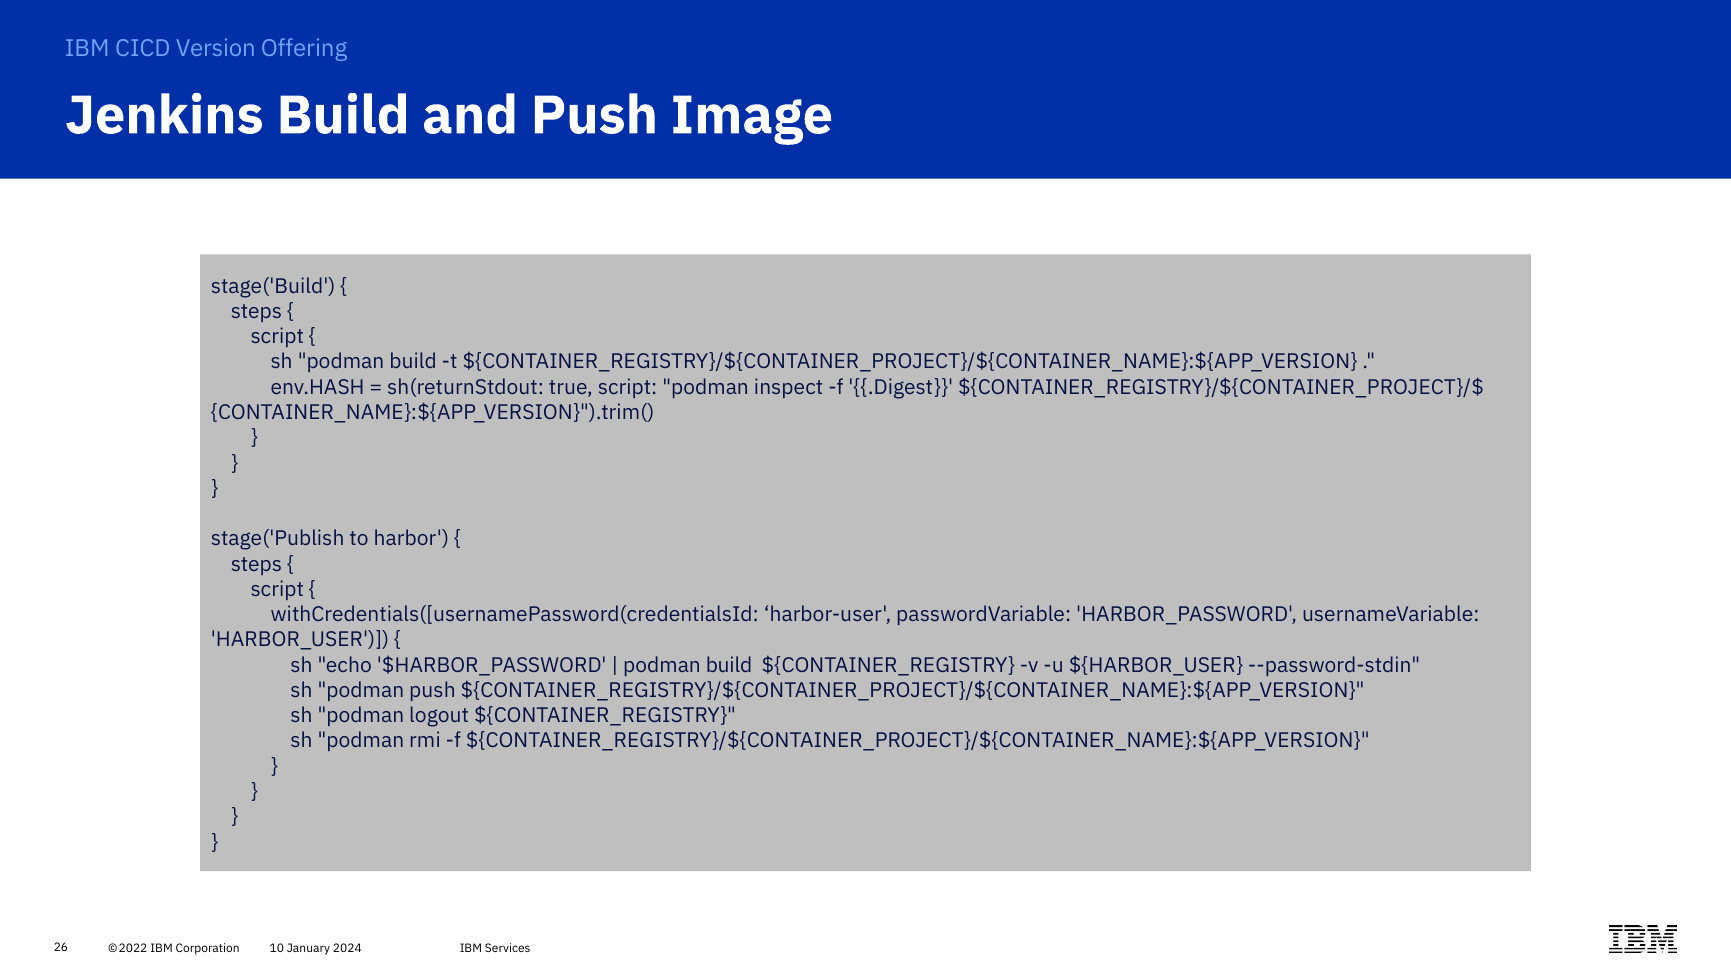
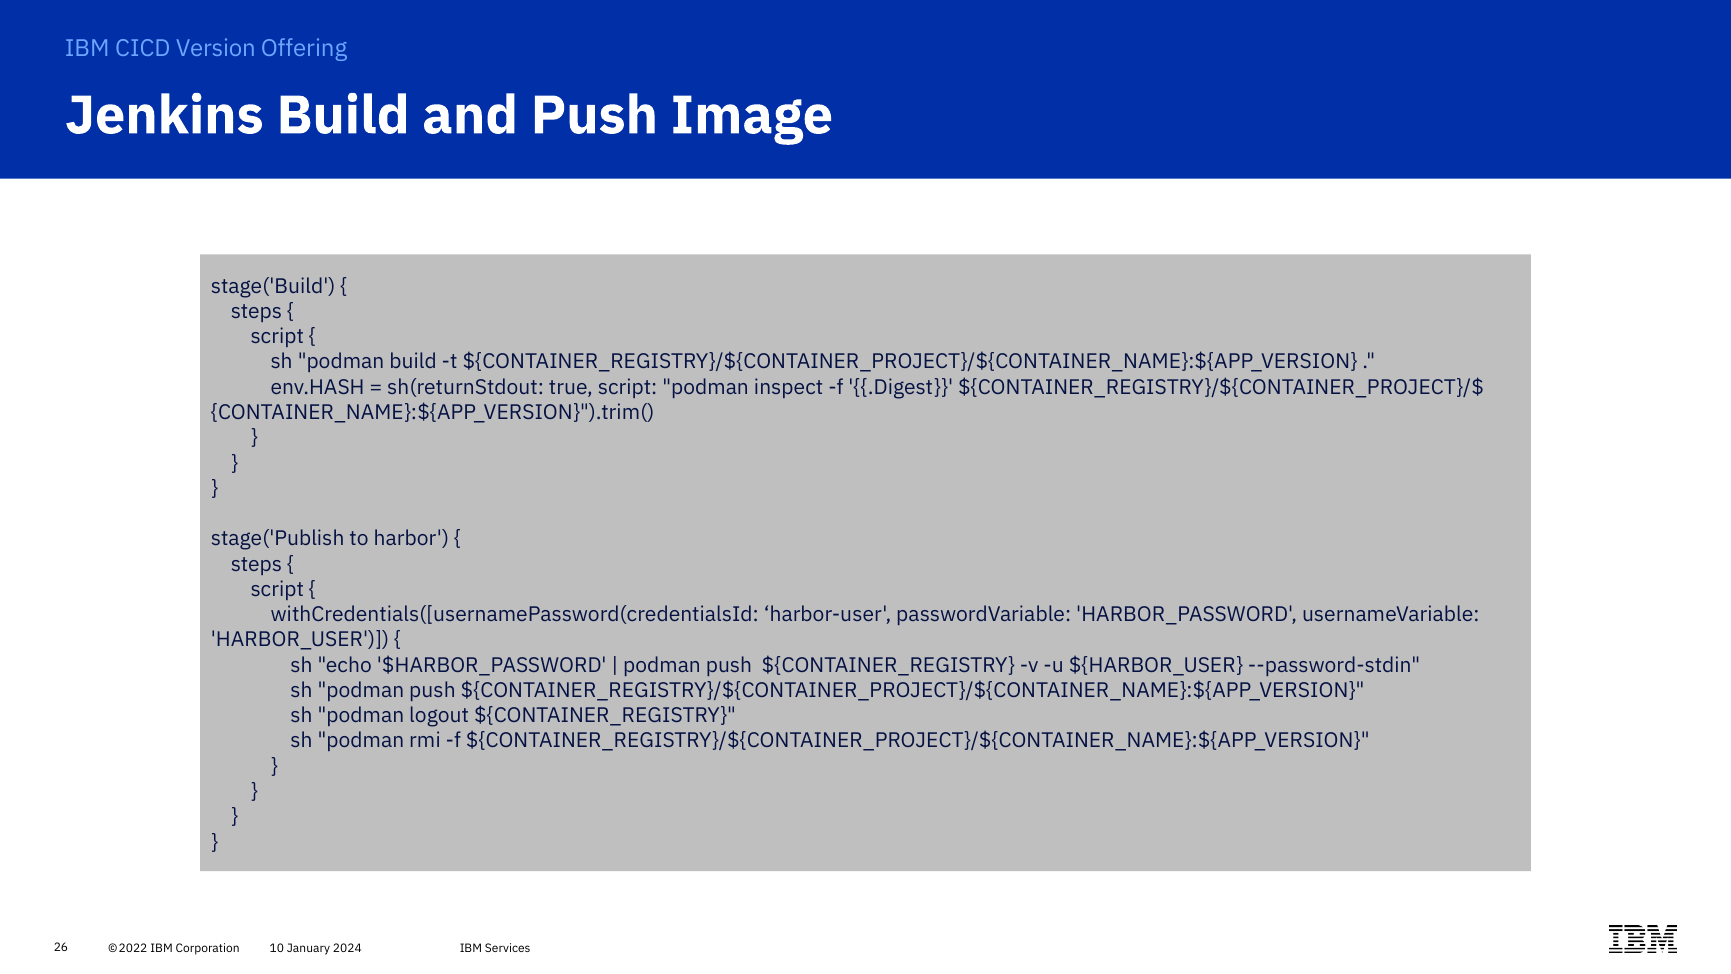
build at (729, 665): build -> push
